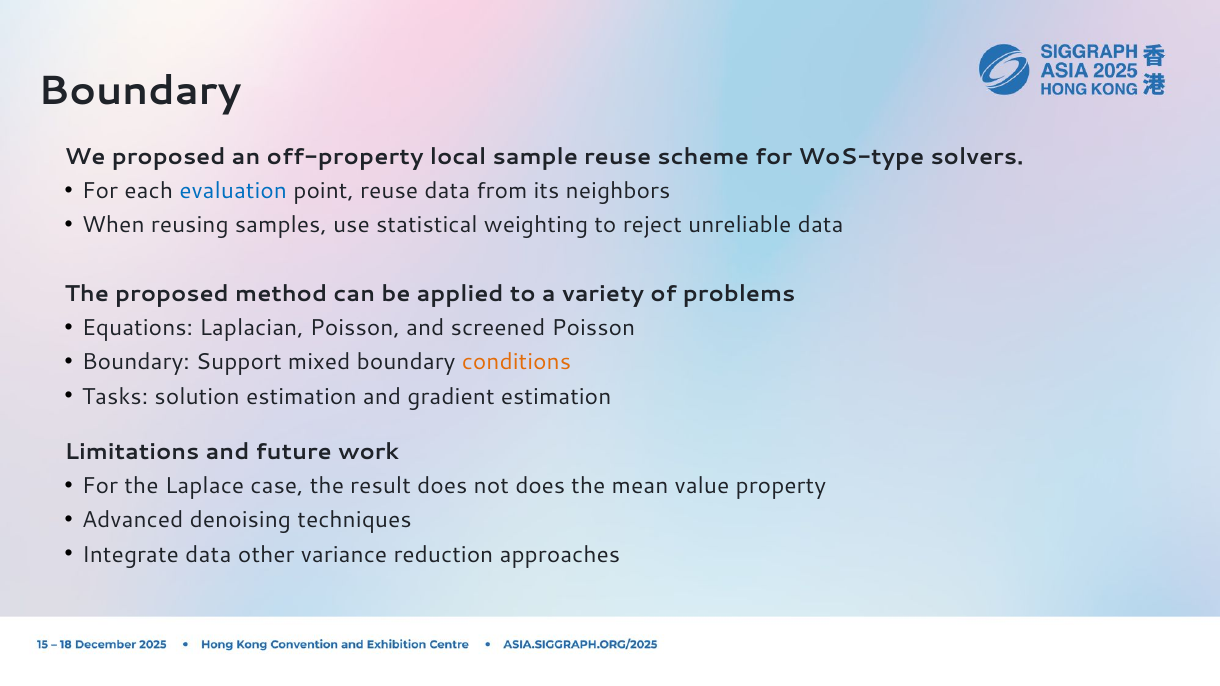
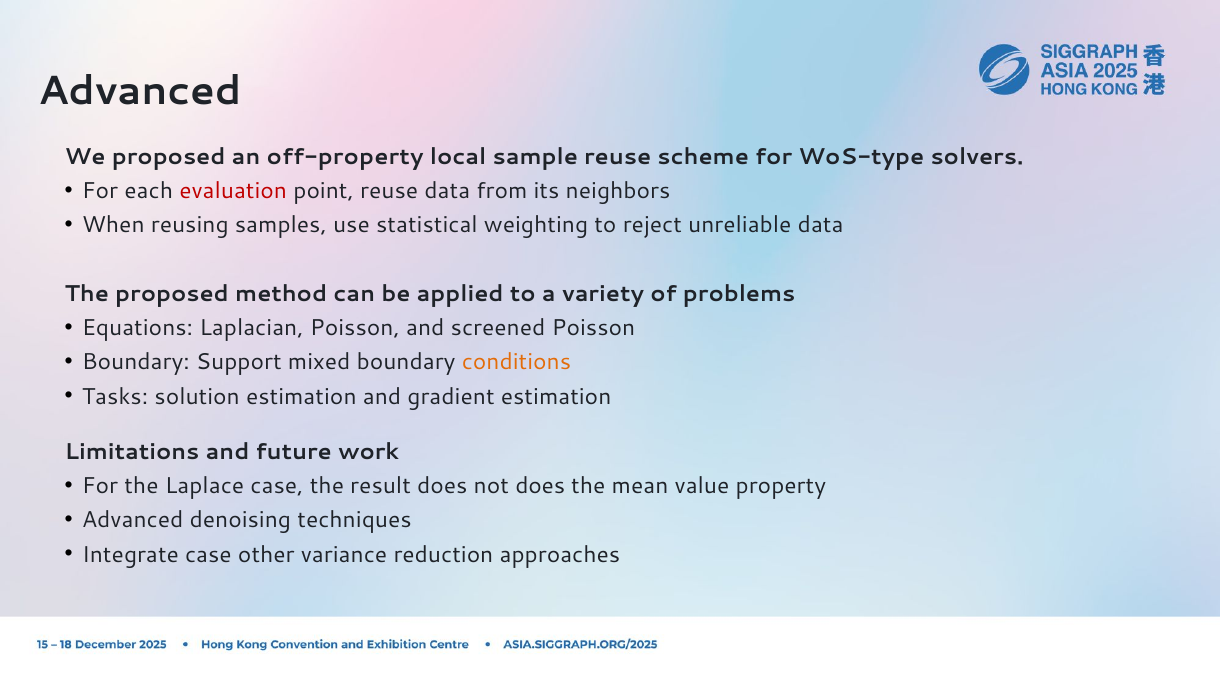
Boundary at (140, 91): Boundary -> Advanced
evaluation colour: blue -> red
Integrate data: data -> case
